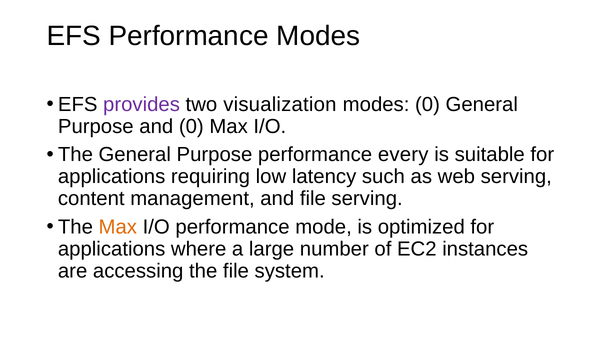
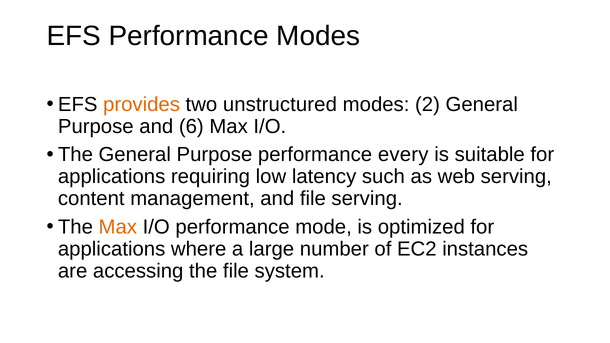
provides colour: purple -> orange
visualization: visualization -> unstructured
modes 0: 0 -> 2
and 0: 0 -> 6
